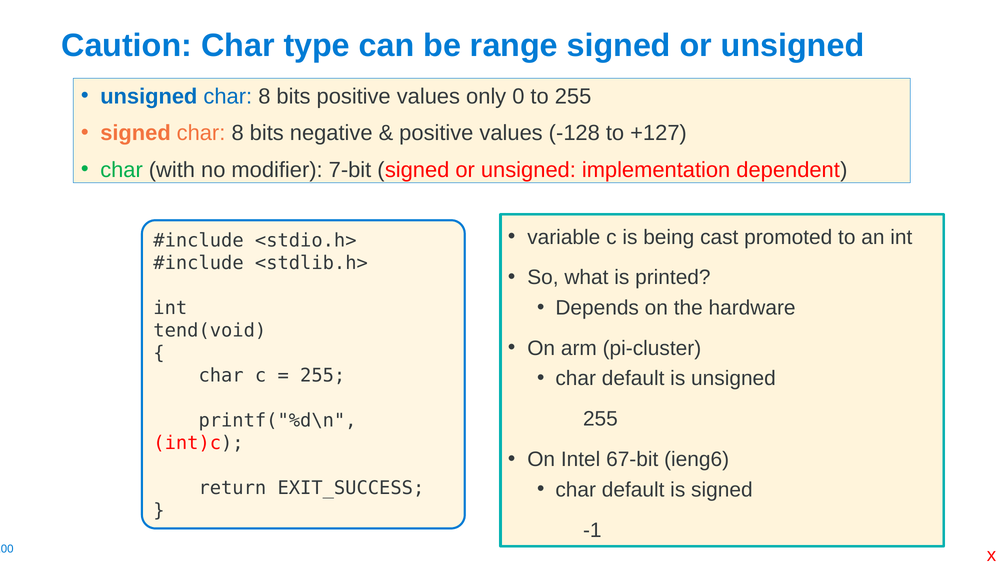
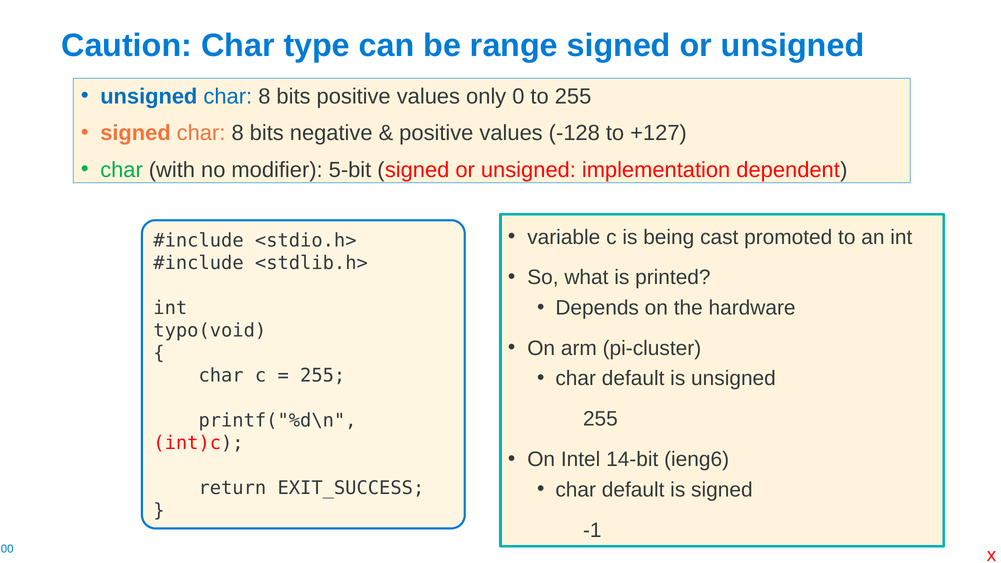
7-bit: 7-bit -> 5-bit
tend(void: tend(void -> typo(void
67-bit: 67-bit -> 14-bit
